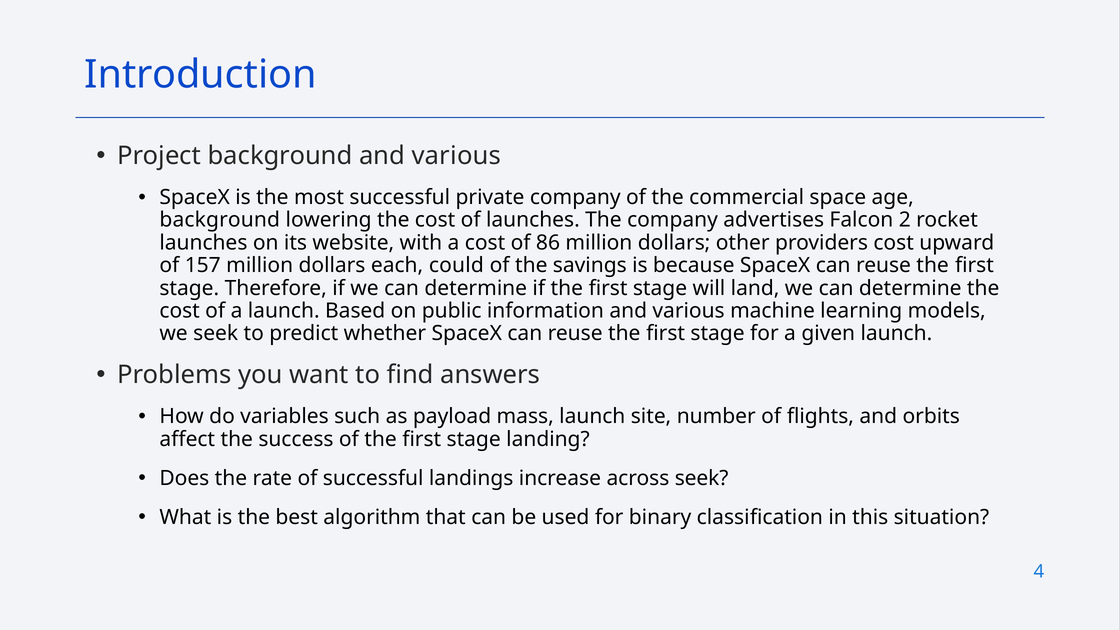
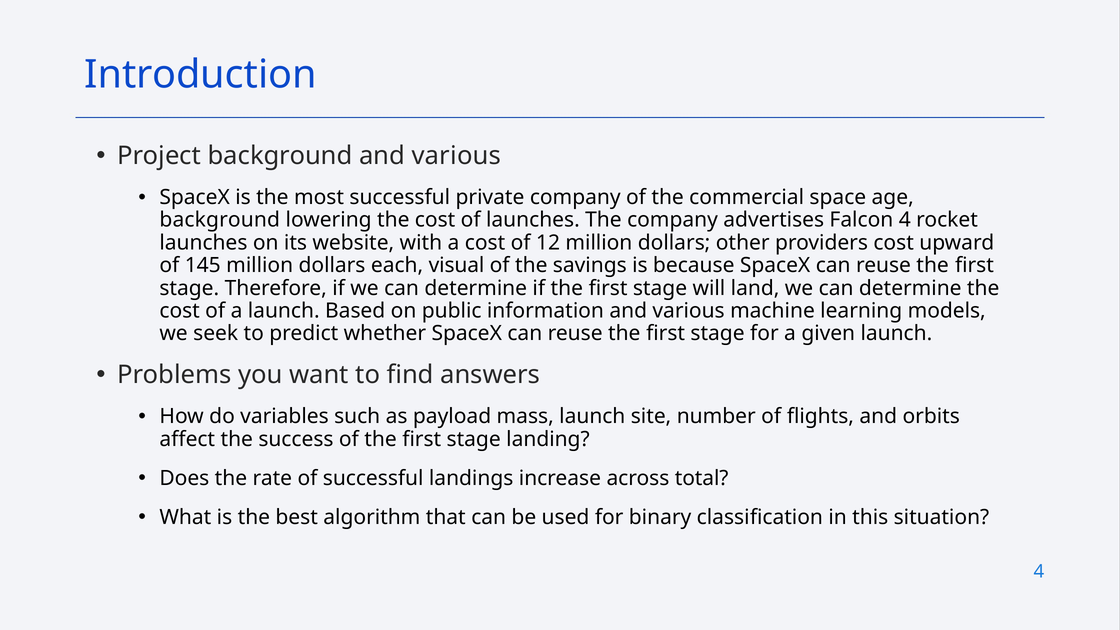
Falcon 2: 2 -> 4
86: 86 -> 12
157: 157 -> 145
could: could -> visual
across seek: seek -> total
